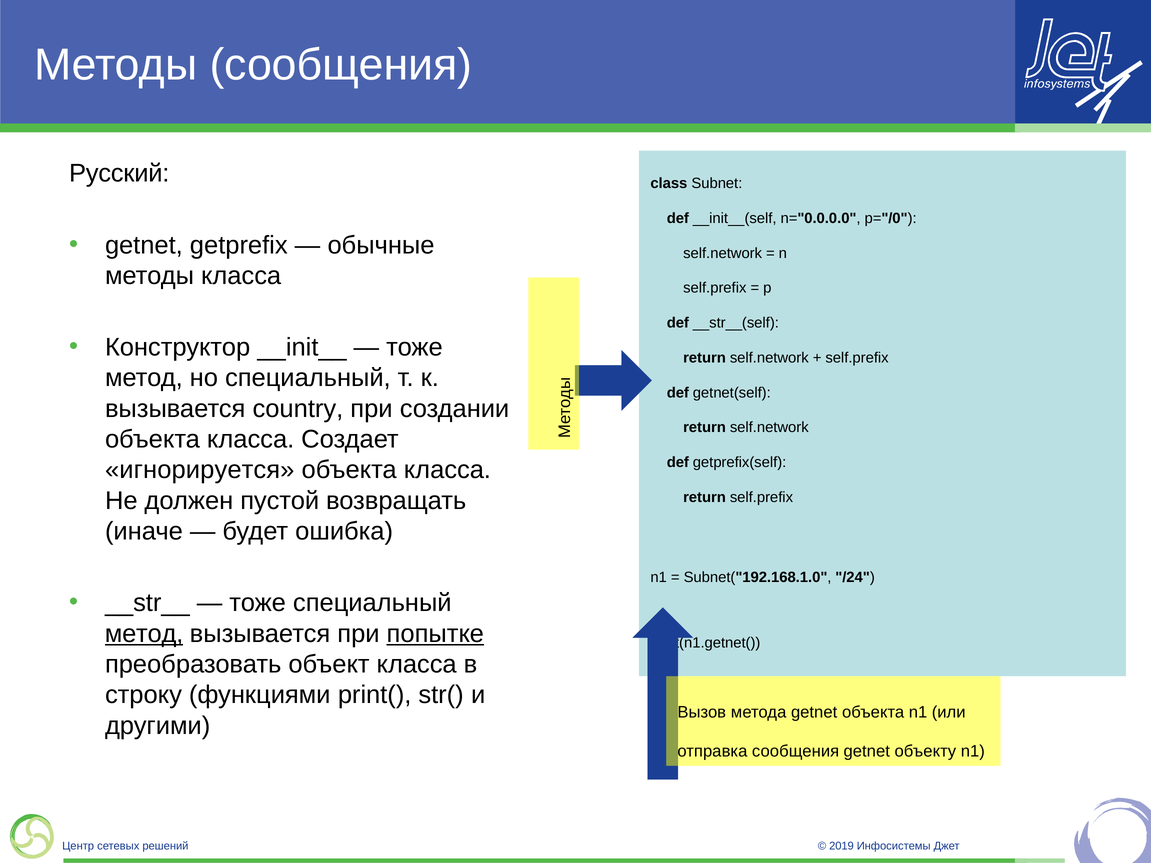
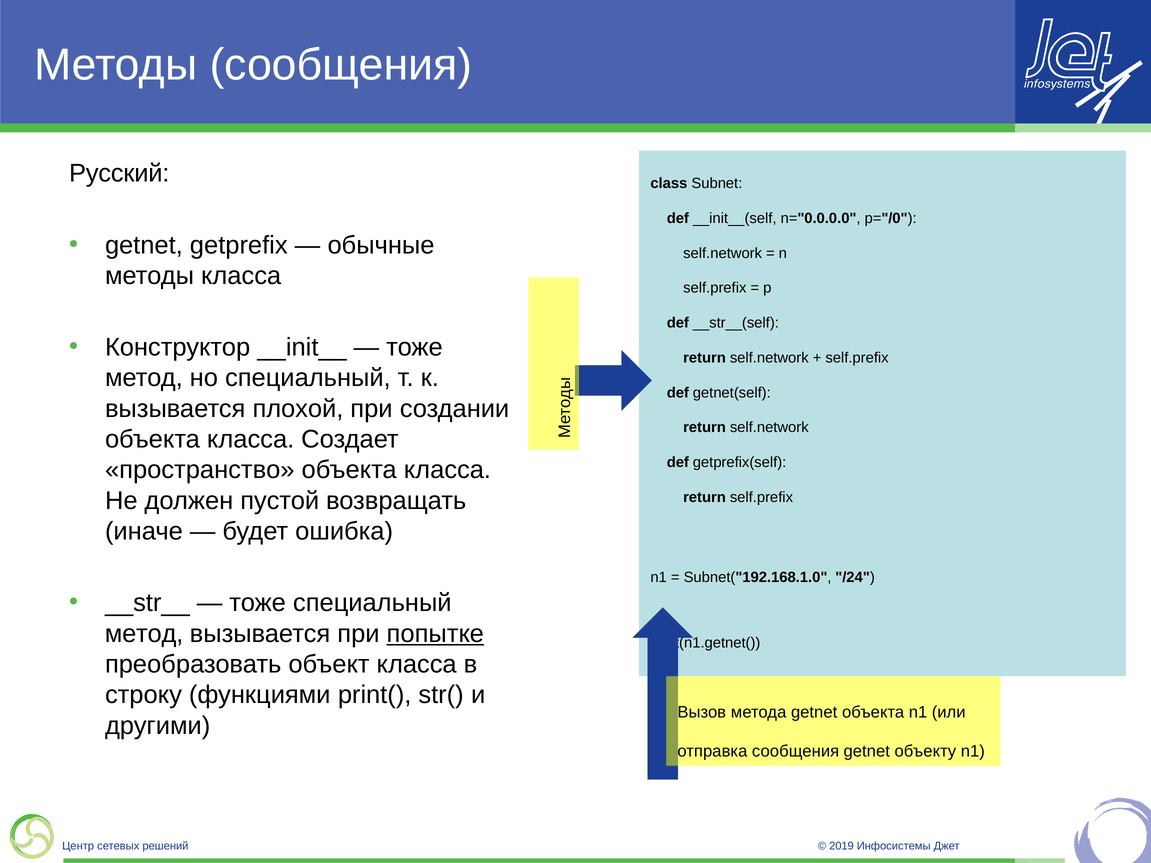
country: country -> плохой
игнорируется: игнорируется -> пространство
метод at (144, 634) underline: present -> none
